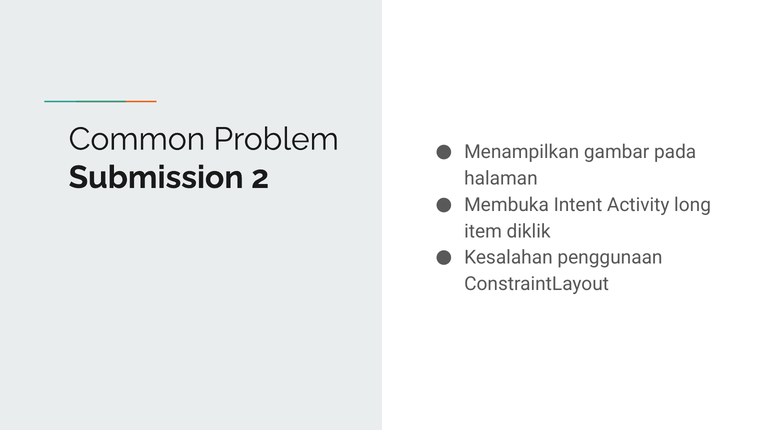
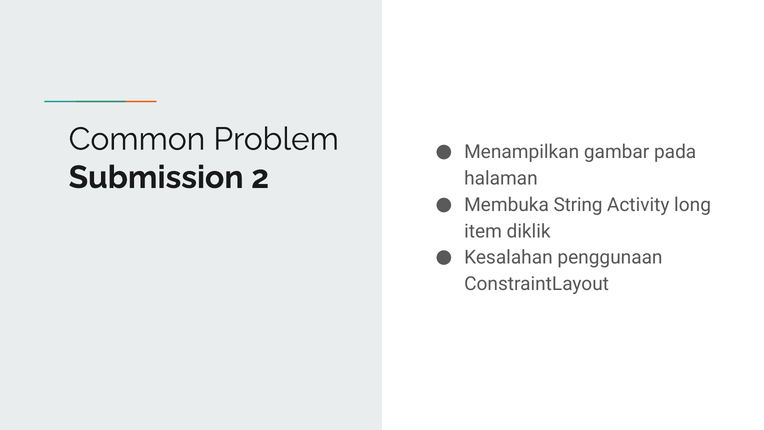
Intent: Intent -> String
